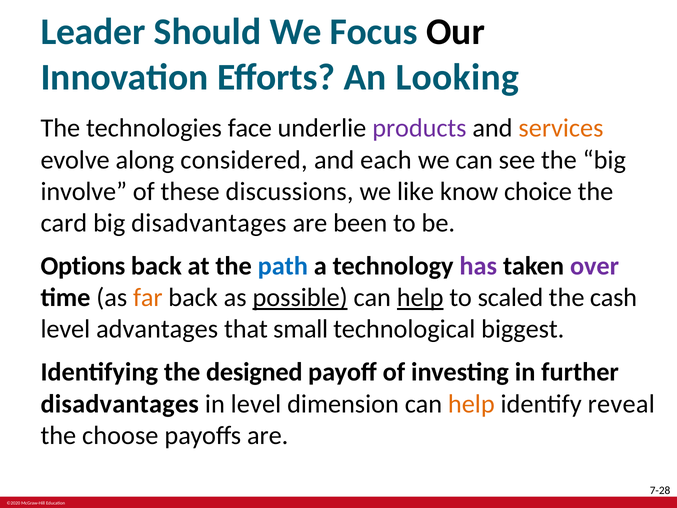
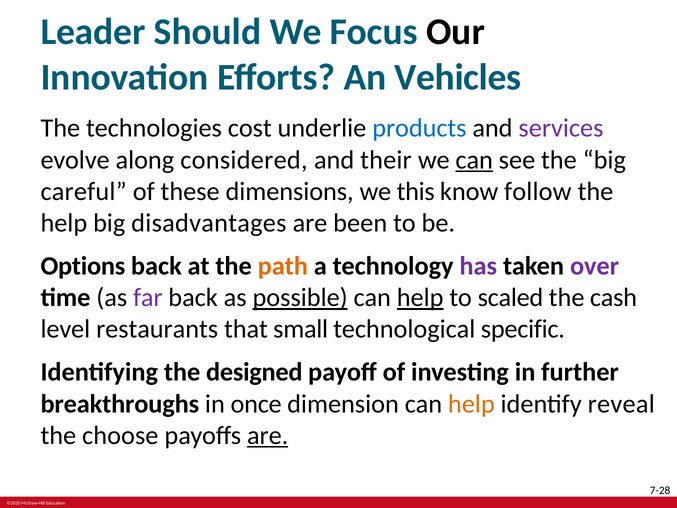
Looking: Looking -> Vehicles
face: face -> cost
products colour: purple -> blue
services colour: orange -> purple
each: each -> their
can at (474, 160) underline: none -> present
involve: involve -> careful
discussions: discussions -> dimensions
like: like -> this
choice: choice -> follow
card at (64, 223): card -> help
path colour: blue -> orange
far colour: orange -> purple
advantages: advantages -> restaurants
biggest: biggest -> specific
disadvantages at (120, 404): disadvantages -> breakthroughs
in level: level -> once
are at (268, 435) underline: none -> present
